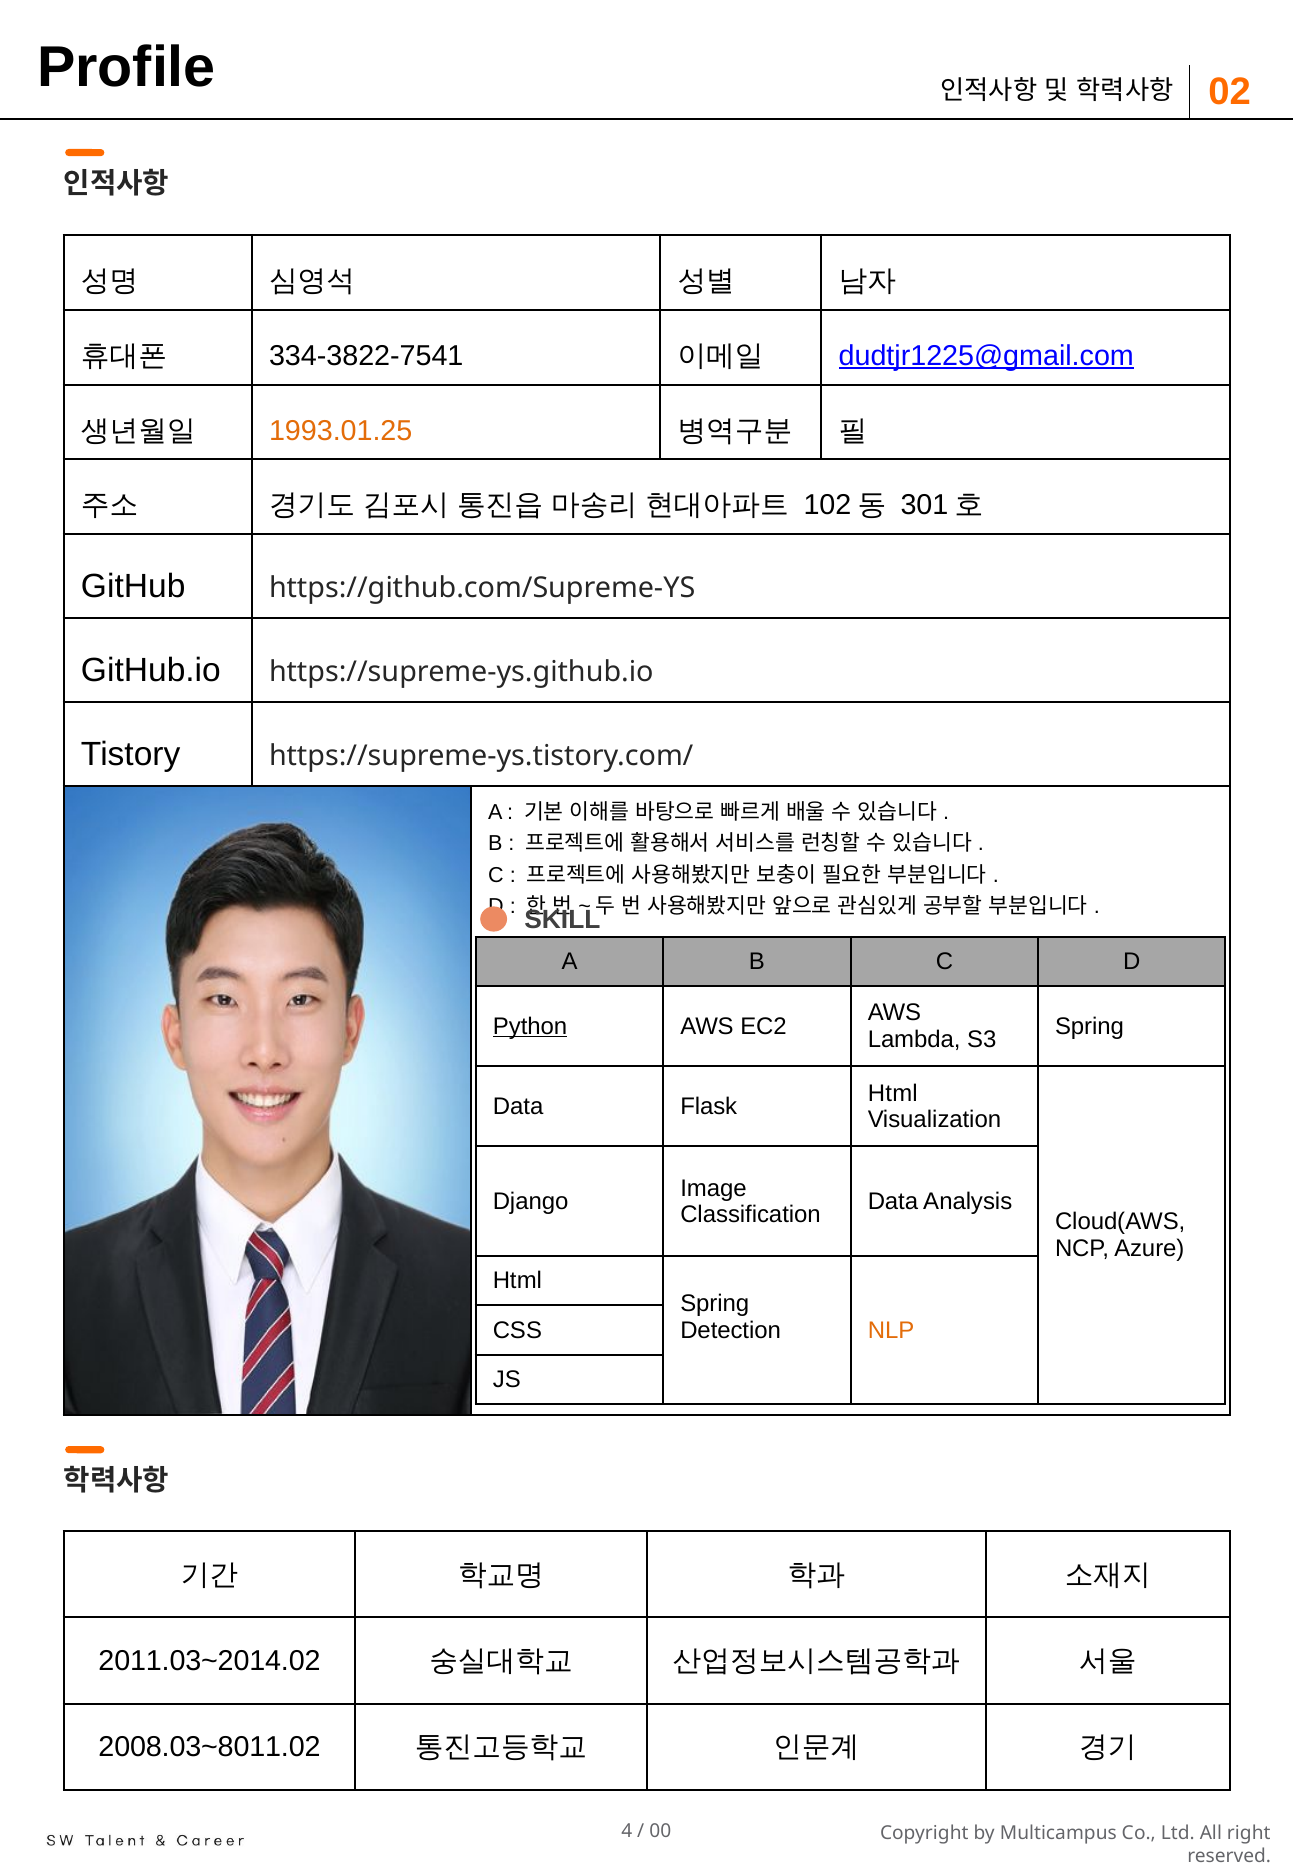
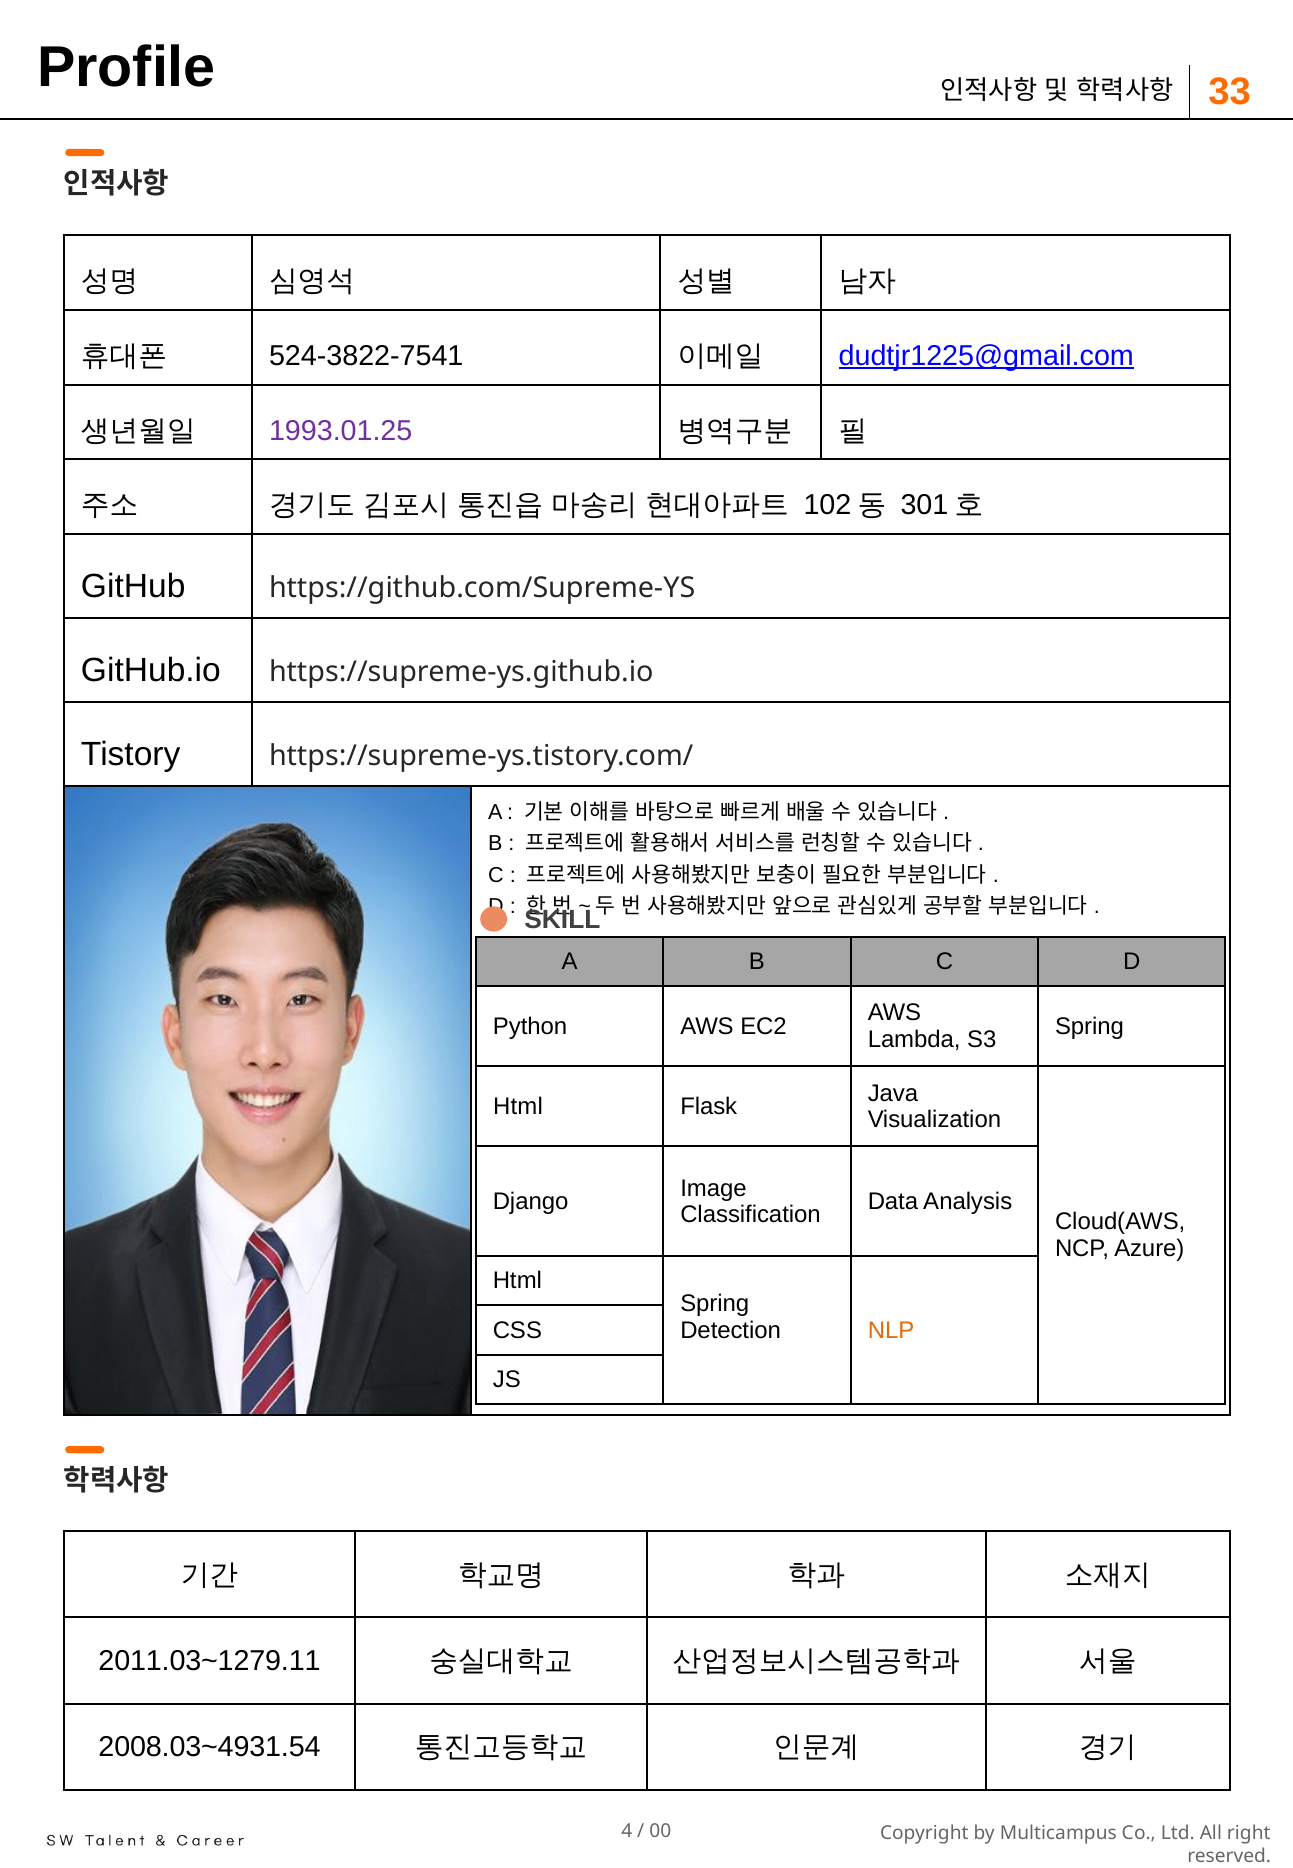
02: 02 -> 33
334-3822-7541: 334-3822-7541 -> 524-3822-7541
1993.01.25 colour: orange -> purple
Python underline: present -> none
Html at (893, 1093): Html -> Java
Data at (518, 1106): Data -> Html
2011.03~2014.02: 2011.03~2014.02 -> 2011.03~1279.11
2008.03~8011.02: 2008.03~8011.02 -> 2008.03~4931.54
